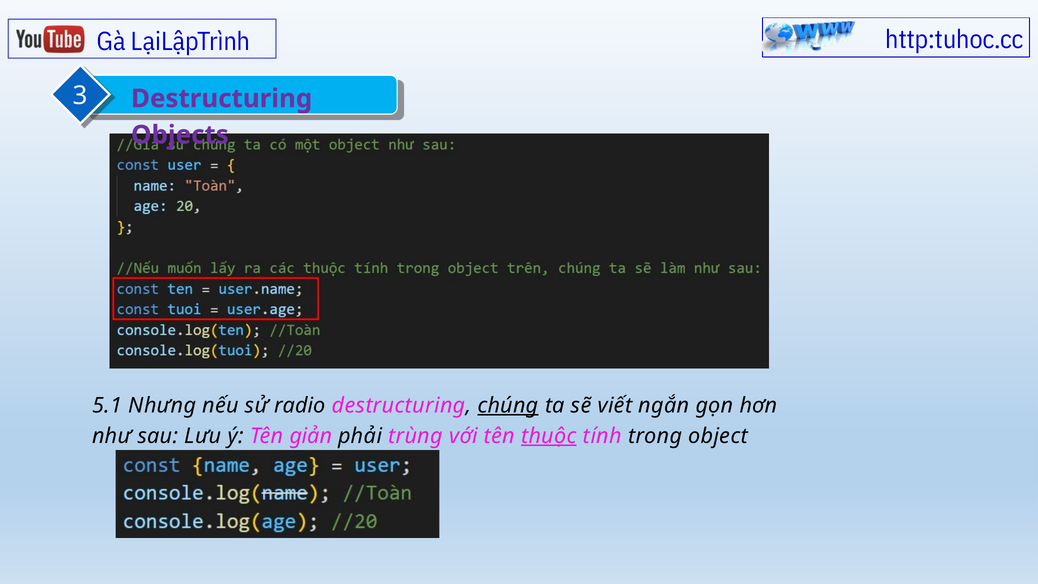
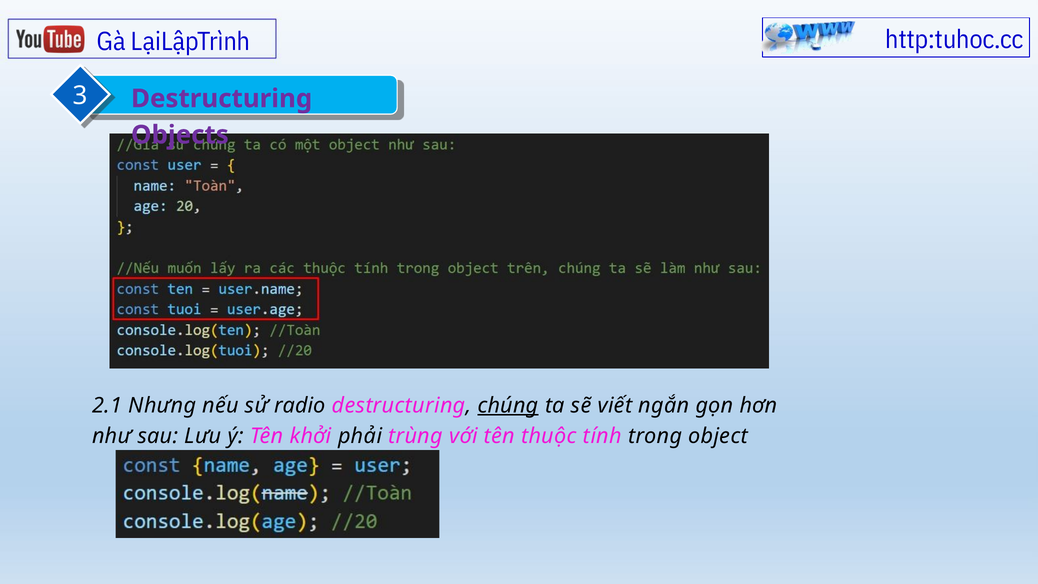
5.1: 5.1 -> 2.1
giản: giản -> khởi
thuộc underline: present -> none
